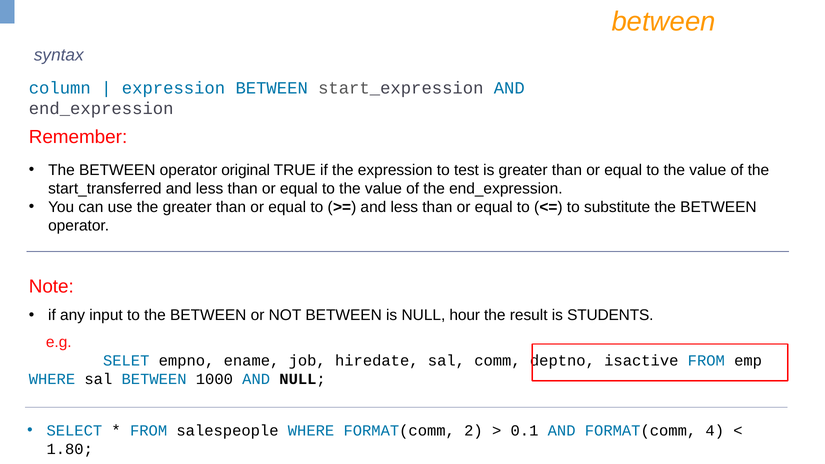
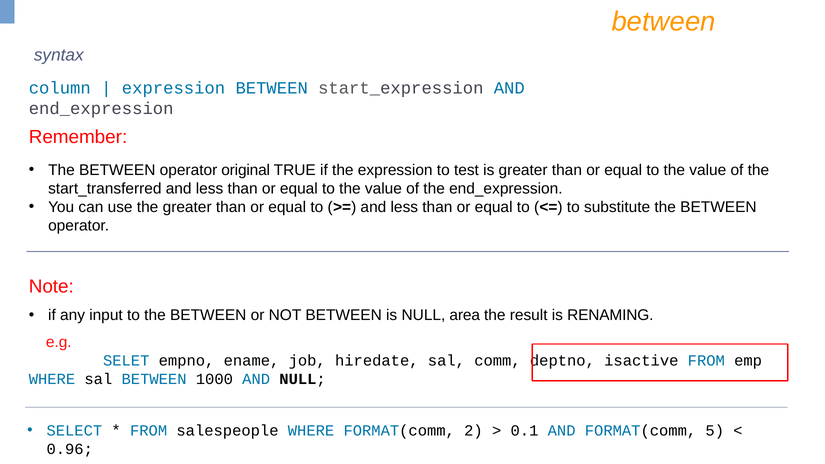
hour: hour -> area
STUDENTS: STUDENTS -> RENAMING
4: 4 -> 5
1.80: 1.80 -> 0.96
